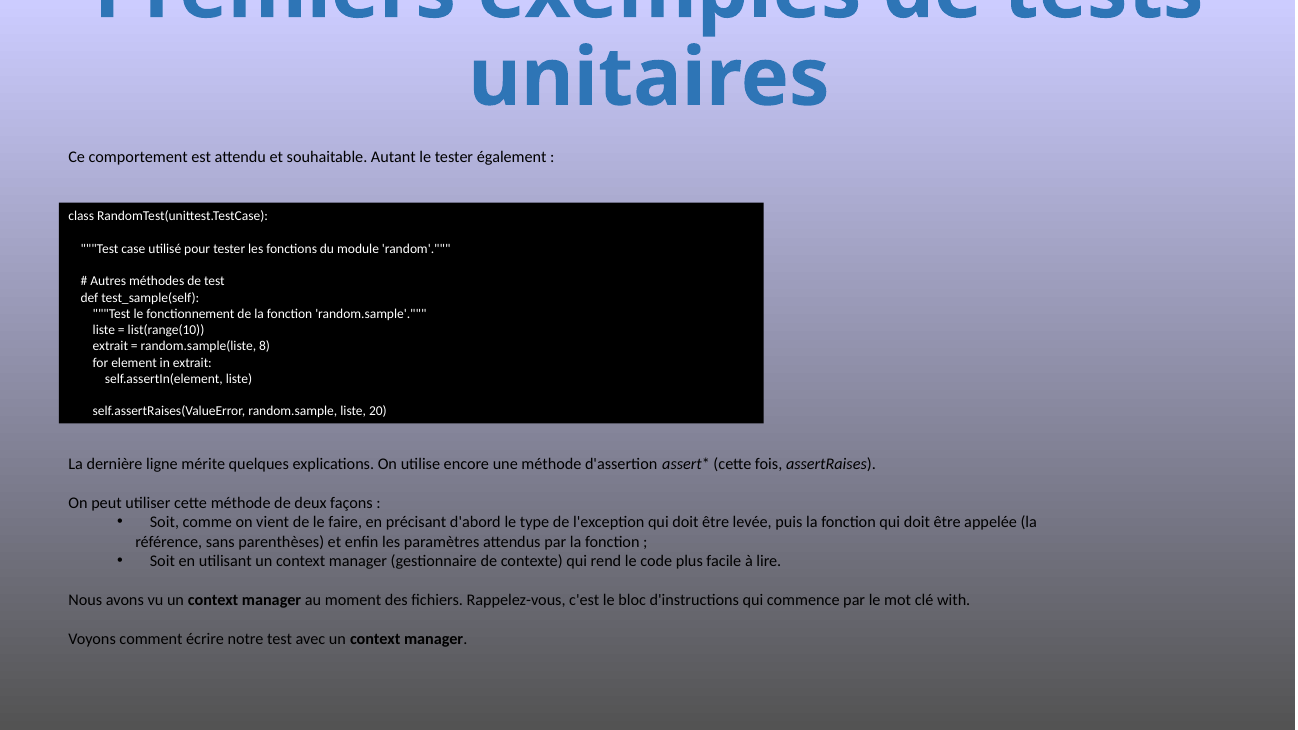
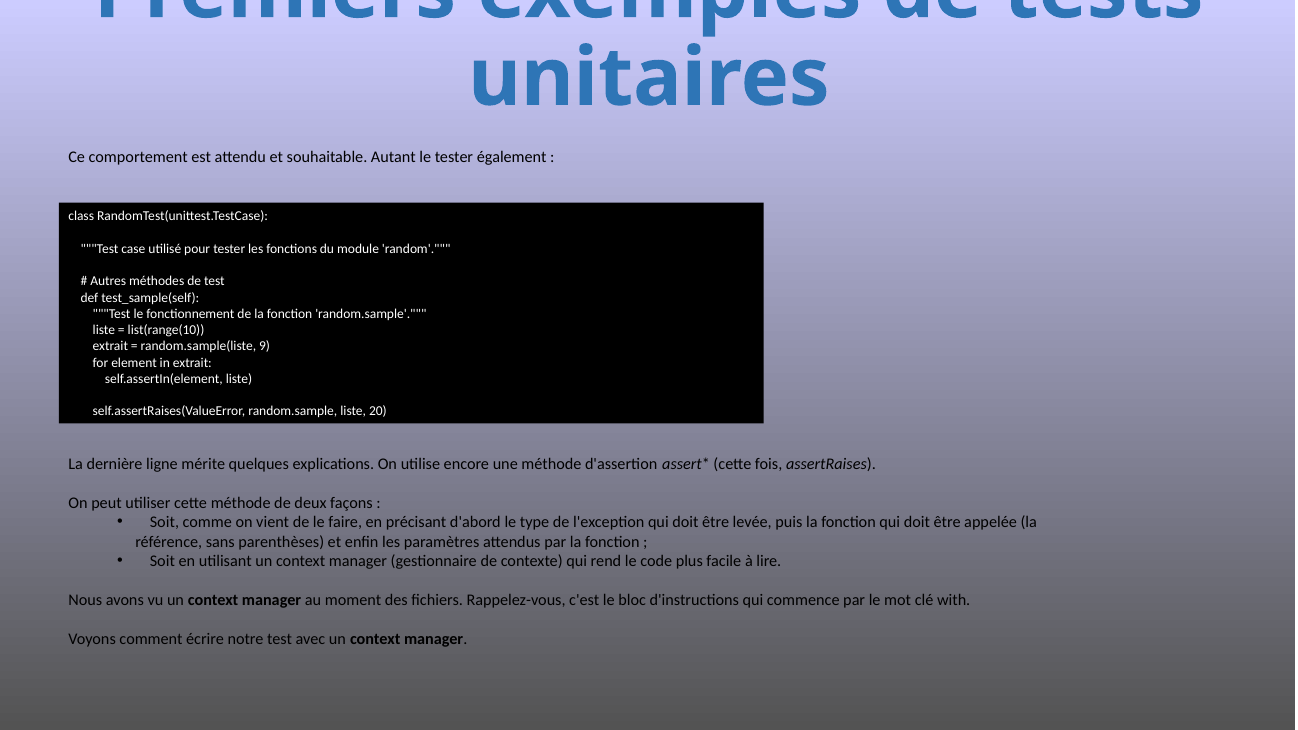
8: 8 -> 9
